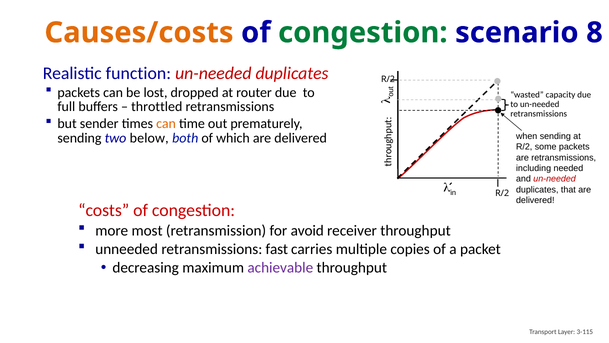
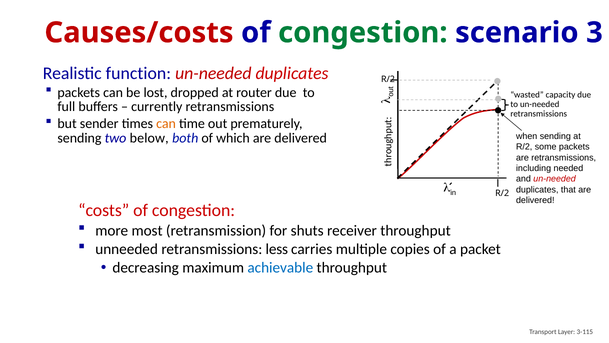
Causes/costs colour: orange -> red
8: 8 -> 3
throttled: throttled -> currently
avoid: avoid -> shuts
fast: fast -> less
achievable colour: purple -> blue
